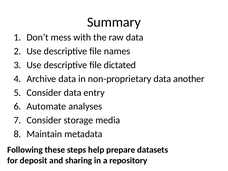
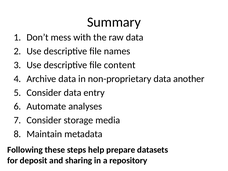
dictated: dictated -> content
